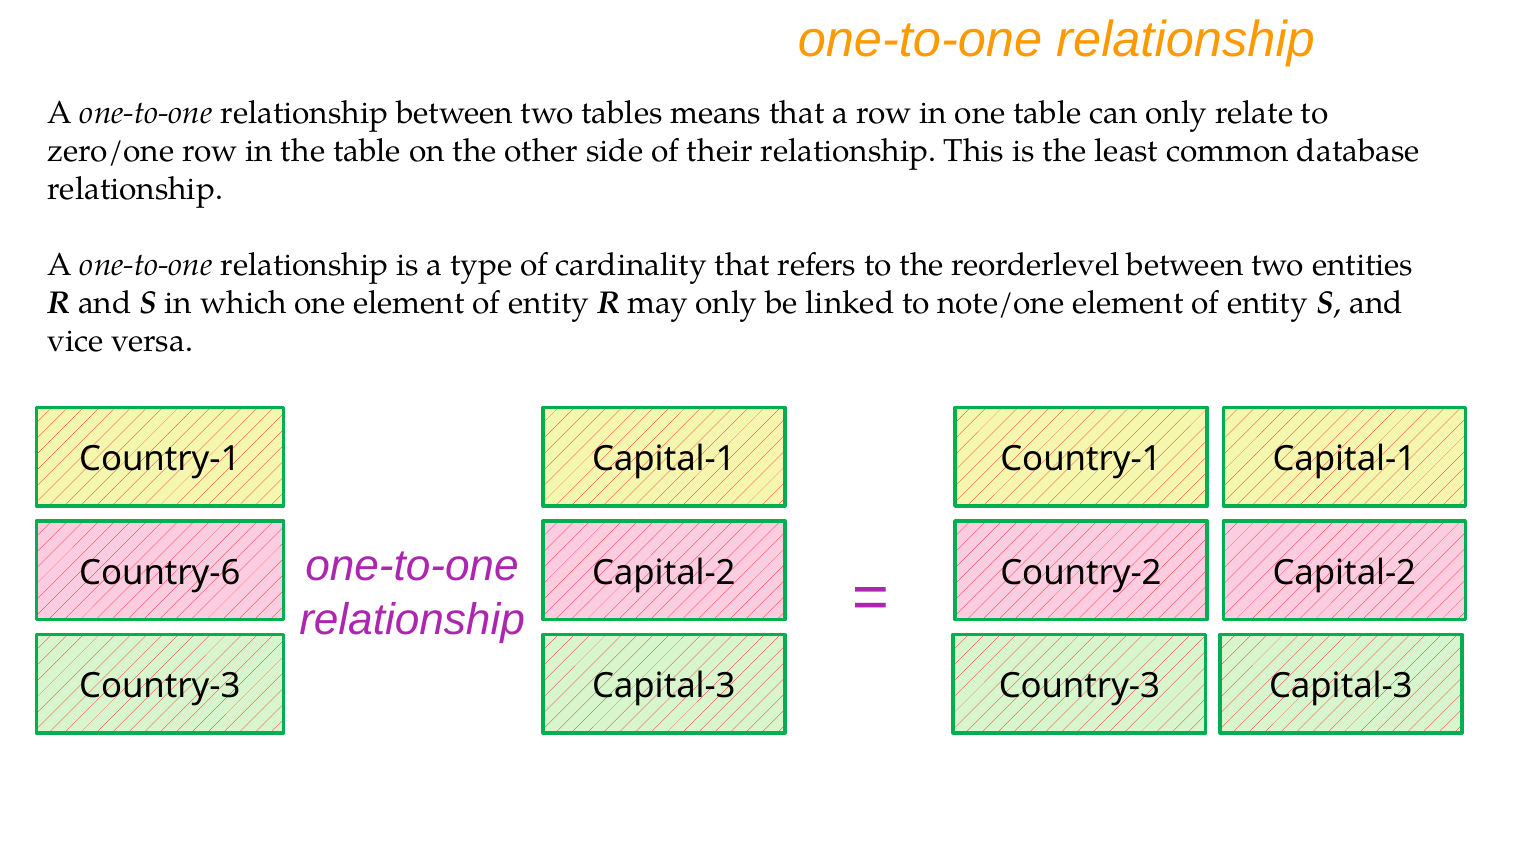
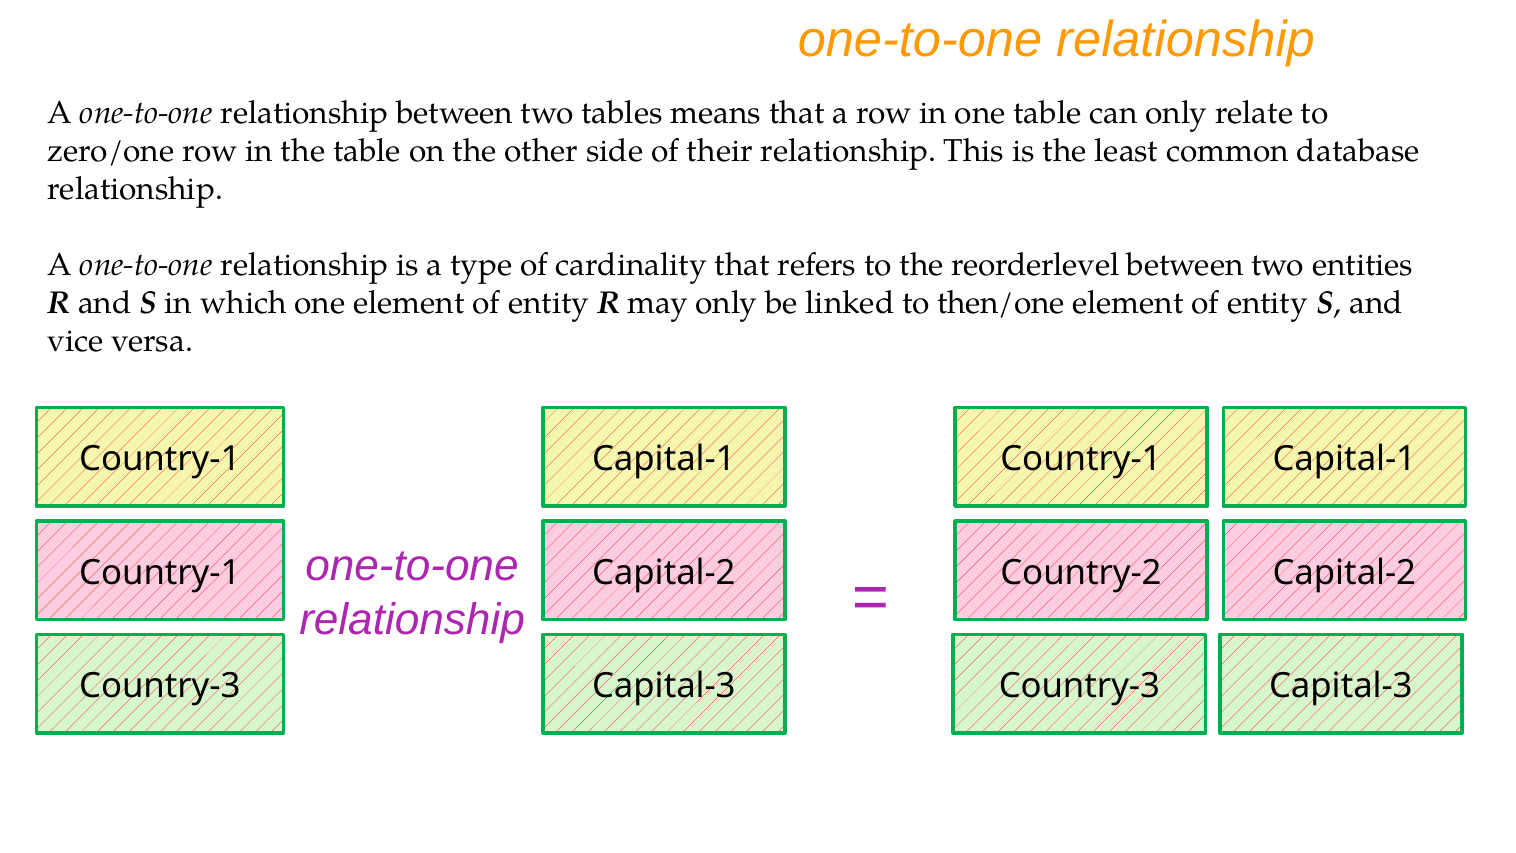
note/one: note/one -> then/one
Country-6 at (160, 572): Country-6 -> Country-1
